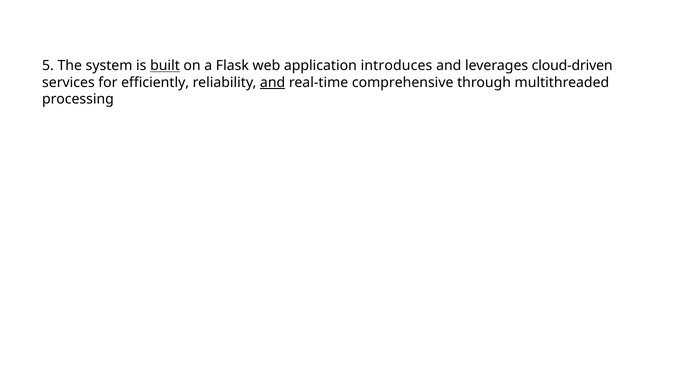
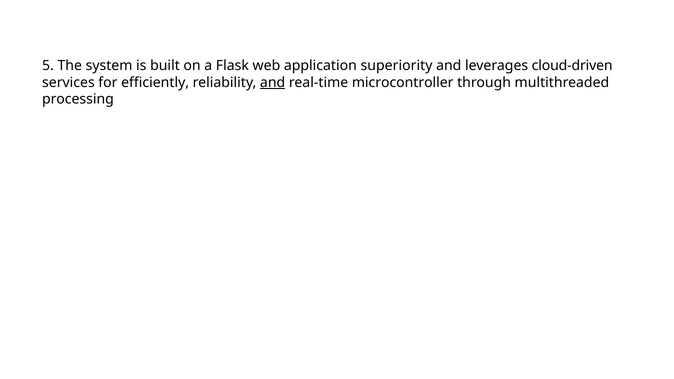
built underline: present -> none
introduces: introduces -> superiority
comprehensive: comprehensive -> microcontroller
